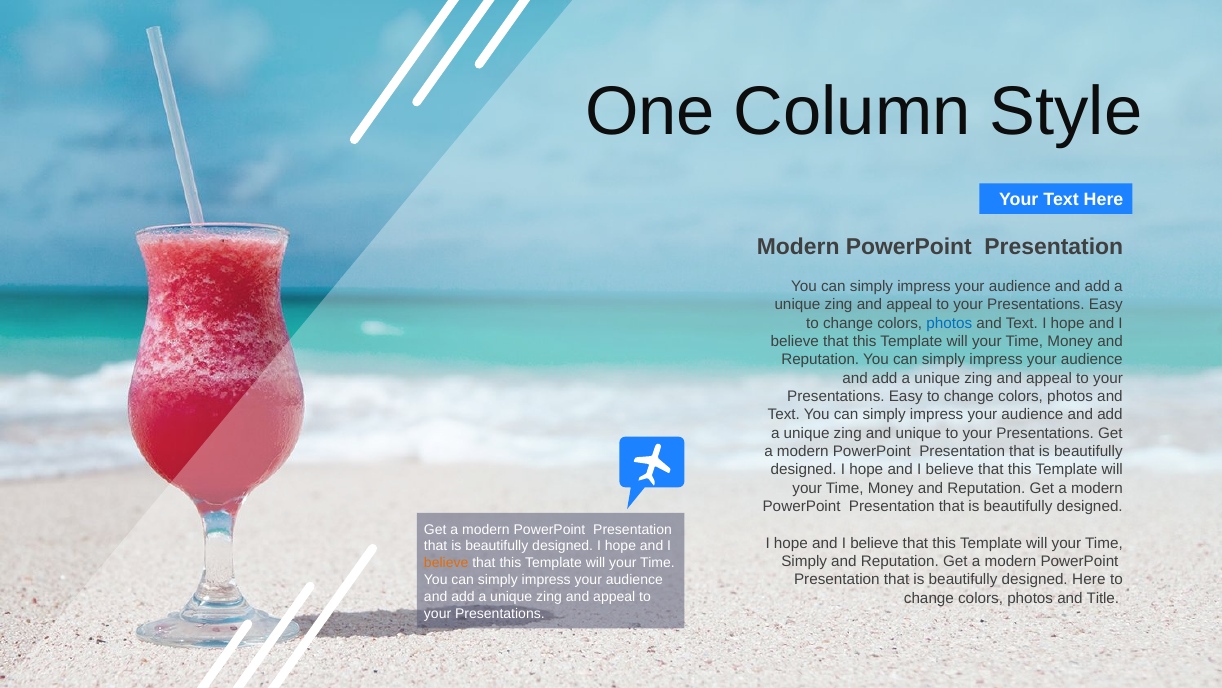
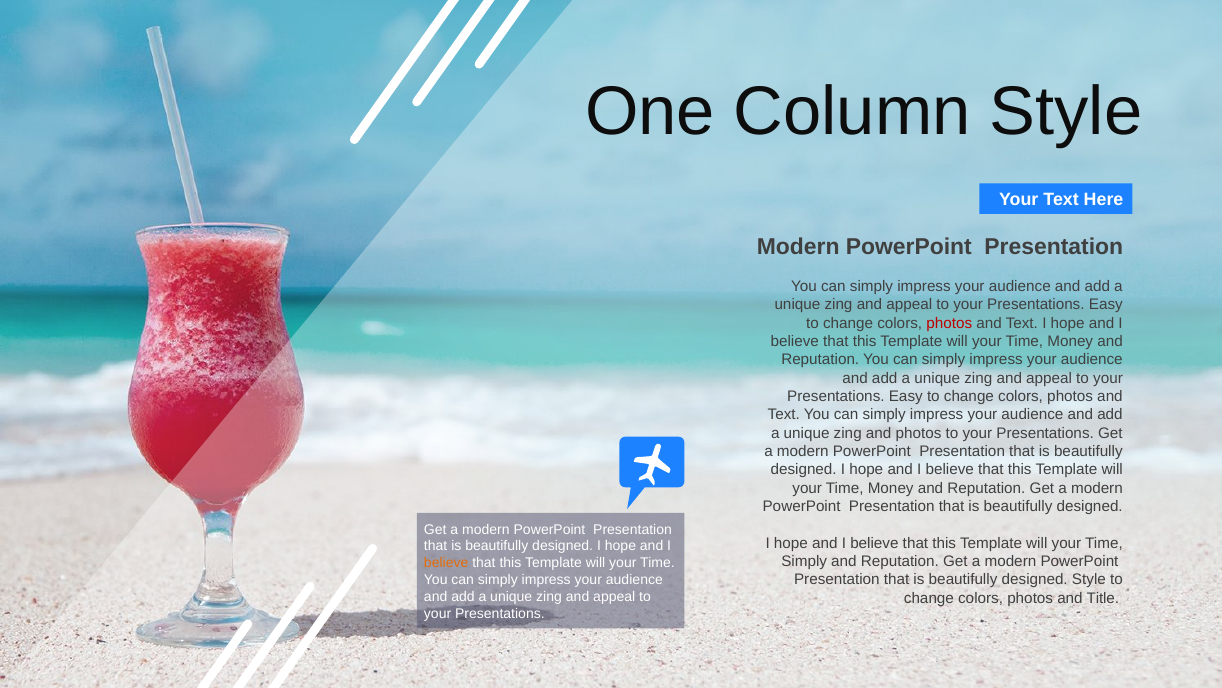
photos at (949, 323) colour: blue -> red
and unique: unique -> photos
designed Here: Here -> Style
